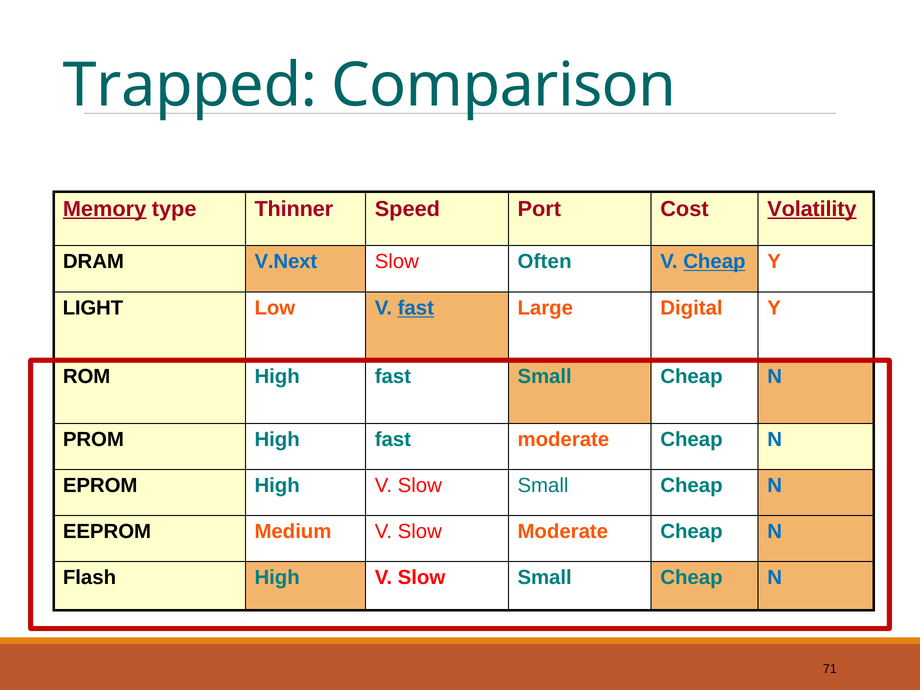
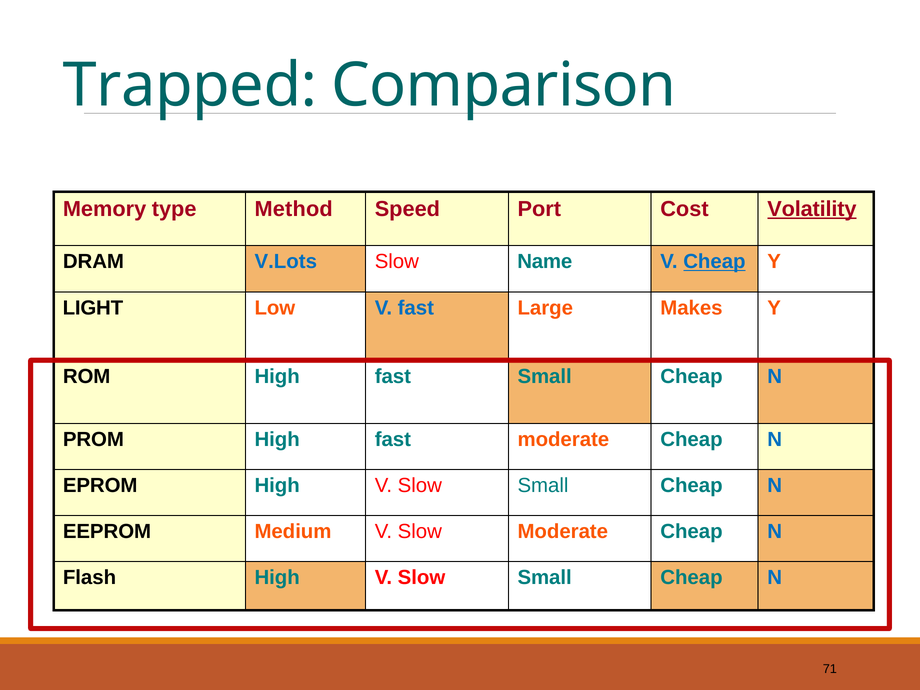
Memory underline: present -> none
Thinner: Thinner -> Method
V.Next: V.Next -> V.Lots
Often: Often -> Name
fast at (416, 308) underline: present -> none
Digital: Digital -> Makes
